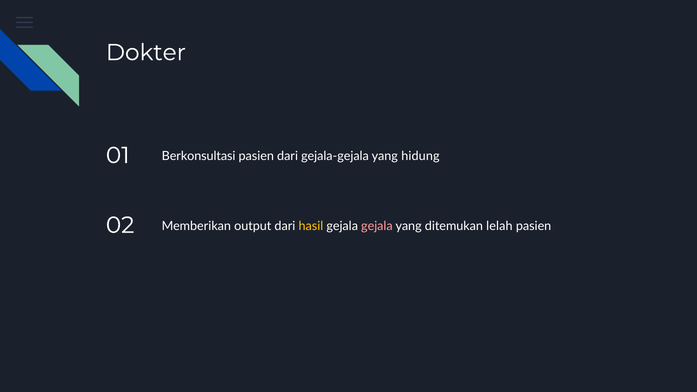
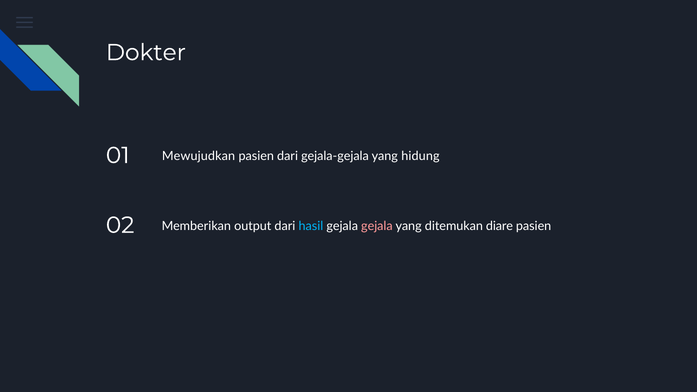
Berkonsultasi: Berkonsultasi -> Mewujudkan
hasil colour: yellow -> light blue
lelah: lelah -> diare
